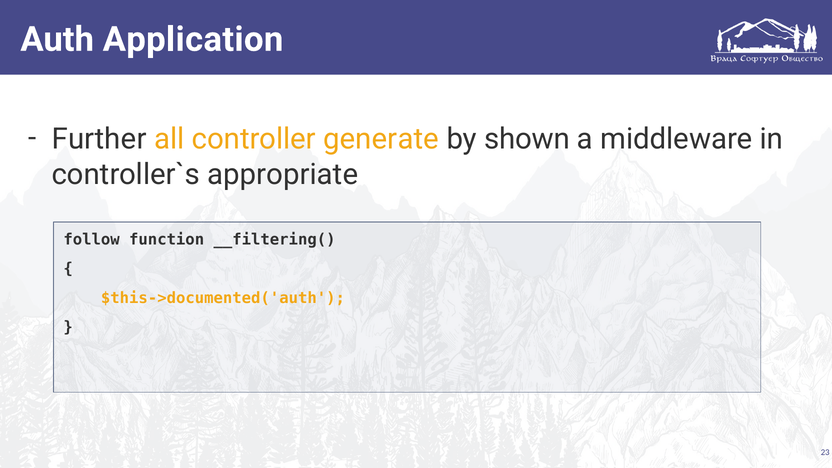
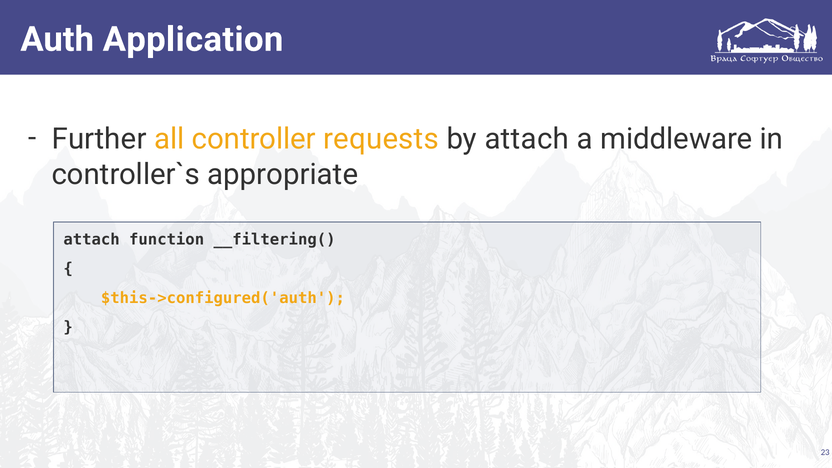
generate: generate -> requests
by shown: shown -> attach
follow at (92, 240): follow -> attach
$this->documented('auth: $this->documented('auth -> $this->configured('auth
